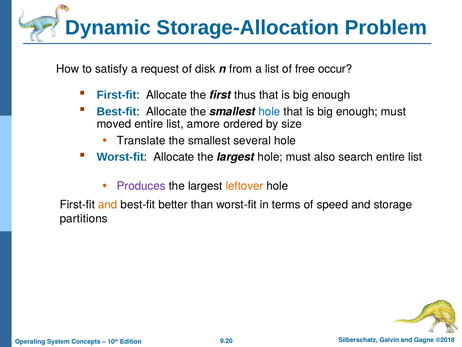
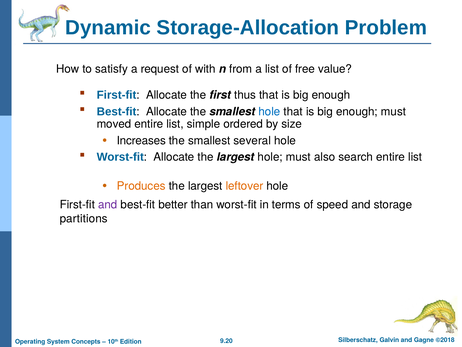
disk: disk -> with
occur: occur -> value
amore: amore -> simple
Translate: Translate -> Increases
Produces colour: purple -> orange
and at (108, 204) colour: orange -> purple
